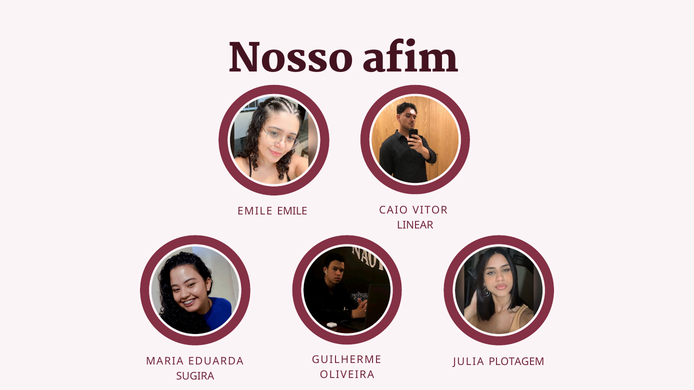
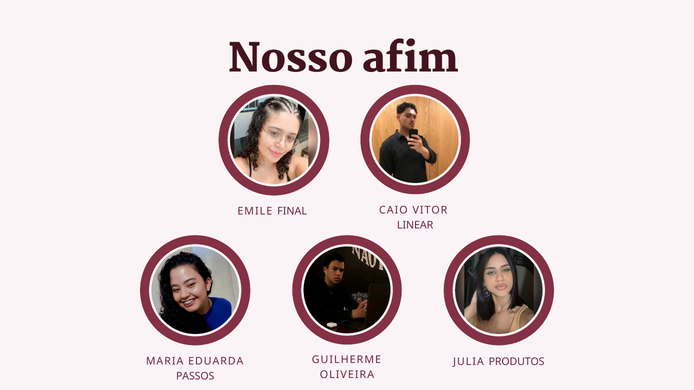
EMILE EMILE: EMILE -> FINAL
PLOTAGEM: PLOTAGEM -> PRODUTOS
SUGIRA: SUGIRA -> PASSOS
